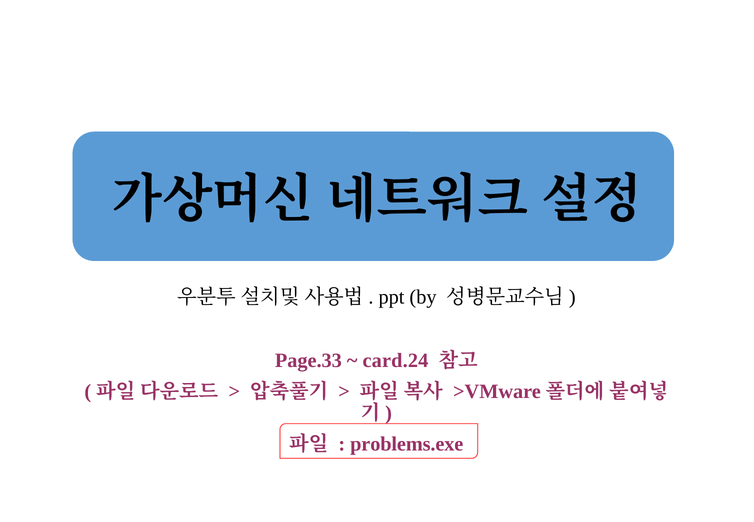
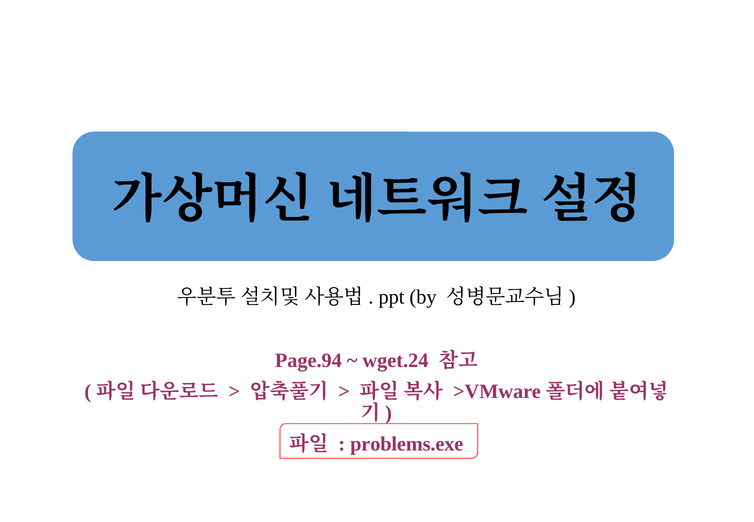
Page.33: Page.33 -> Page.94
card.24: card.24 -> wget.24
